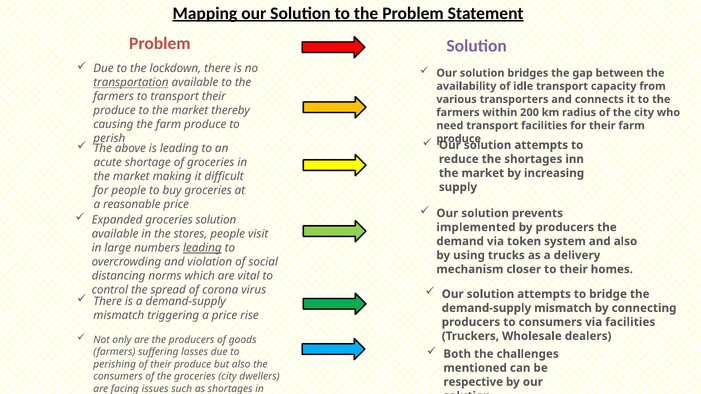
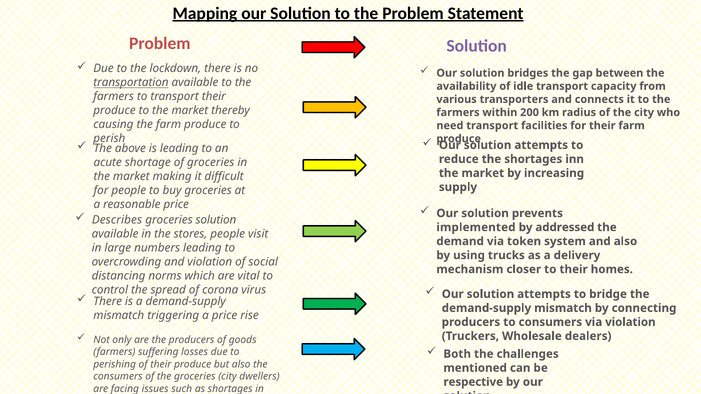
Expanded: Expanded -> Describes
by producers: producers -> addressed
leading at (202, 248) underline: present -> none
via facilities: facilities -> violation
